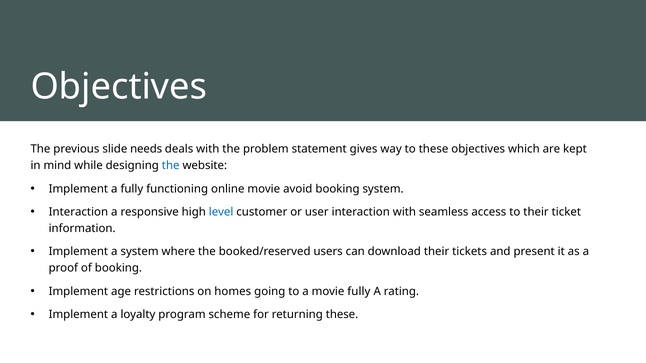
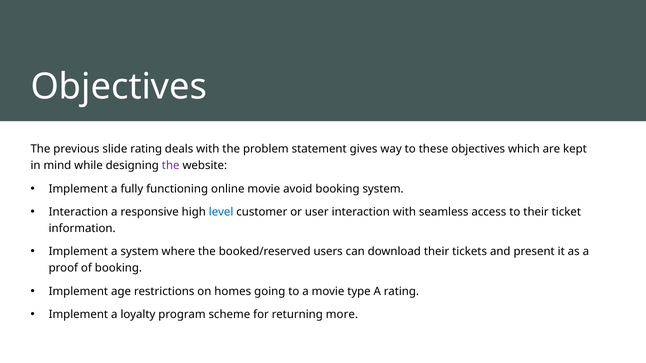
slide needs: needs -> rating
the at (171, 166) colour: blue -> purple
movie fully: fully -> type
returning these: these -> more
